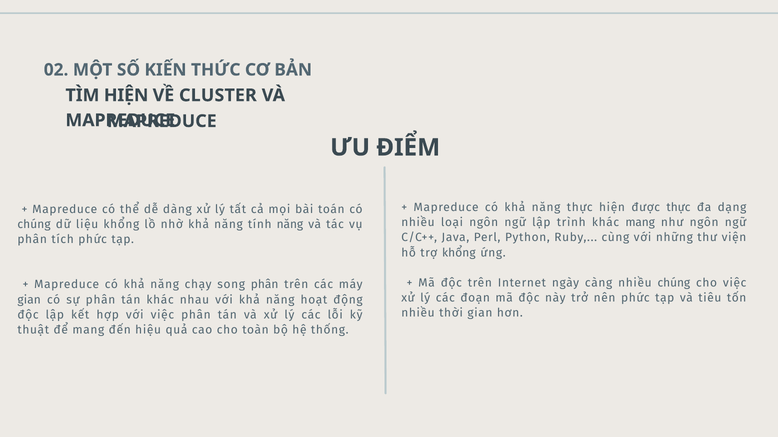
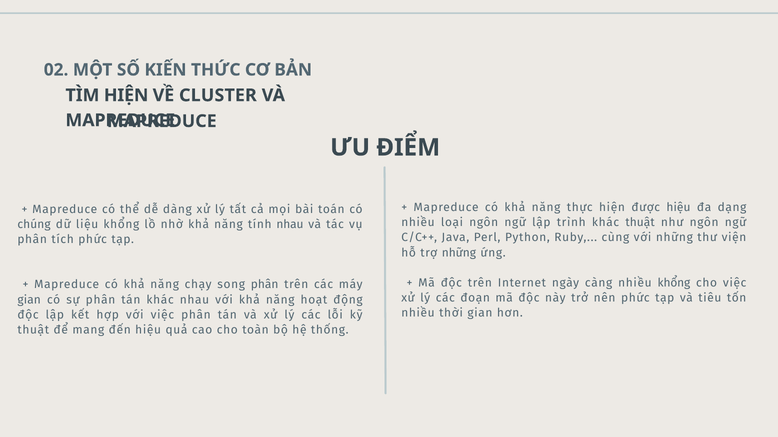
được thực: thực -> hiệu
khác mang: mang -> thuật
tính năng: năng -> nhau
trợ khổng: khổng -> những
nhiều chúng: chúng -> khổng
